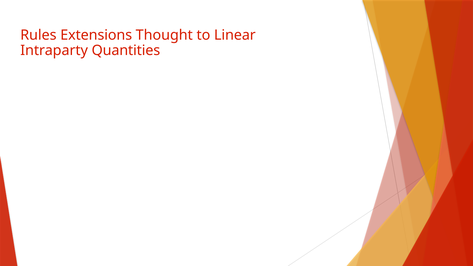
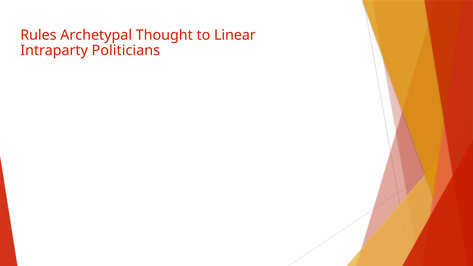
Extensions: Extensions -> Archetypal
Quantities: Quantities -> Politicians
